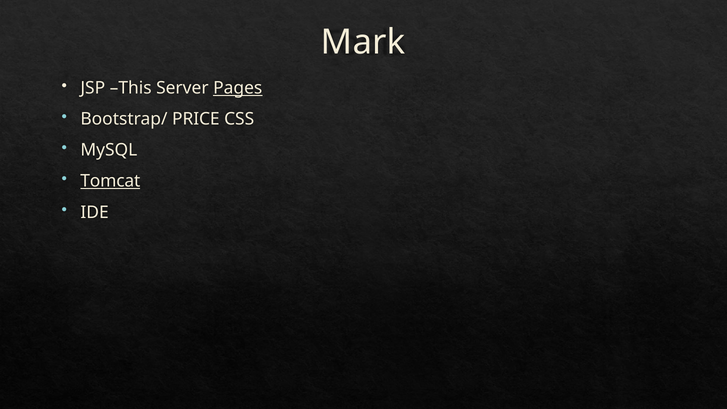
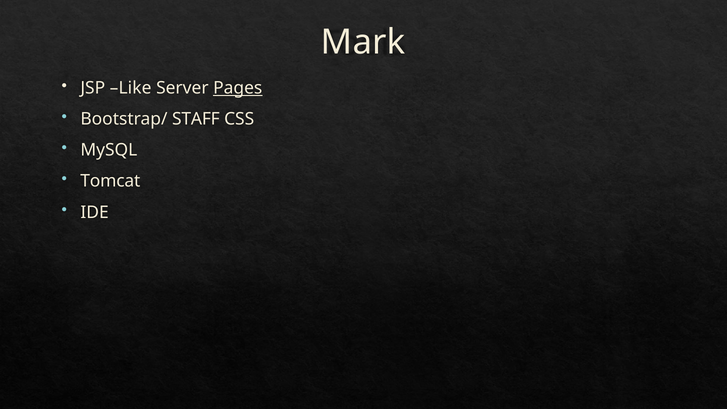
This: This -> Like
PRICE: PRICE -> STAFF
Tomcat underline: present -> none
